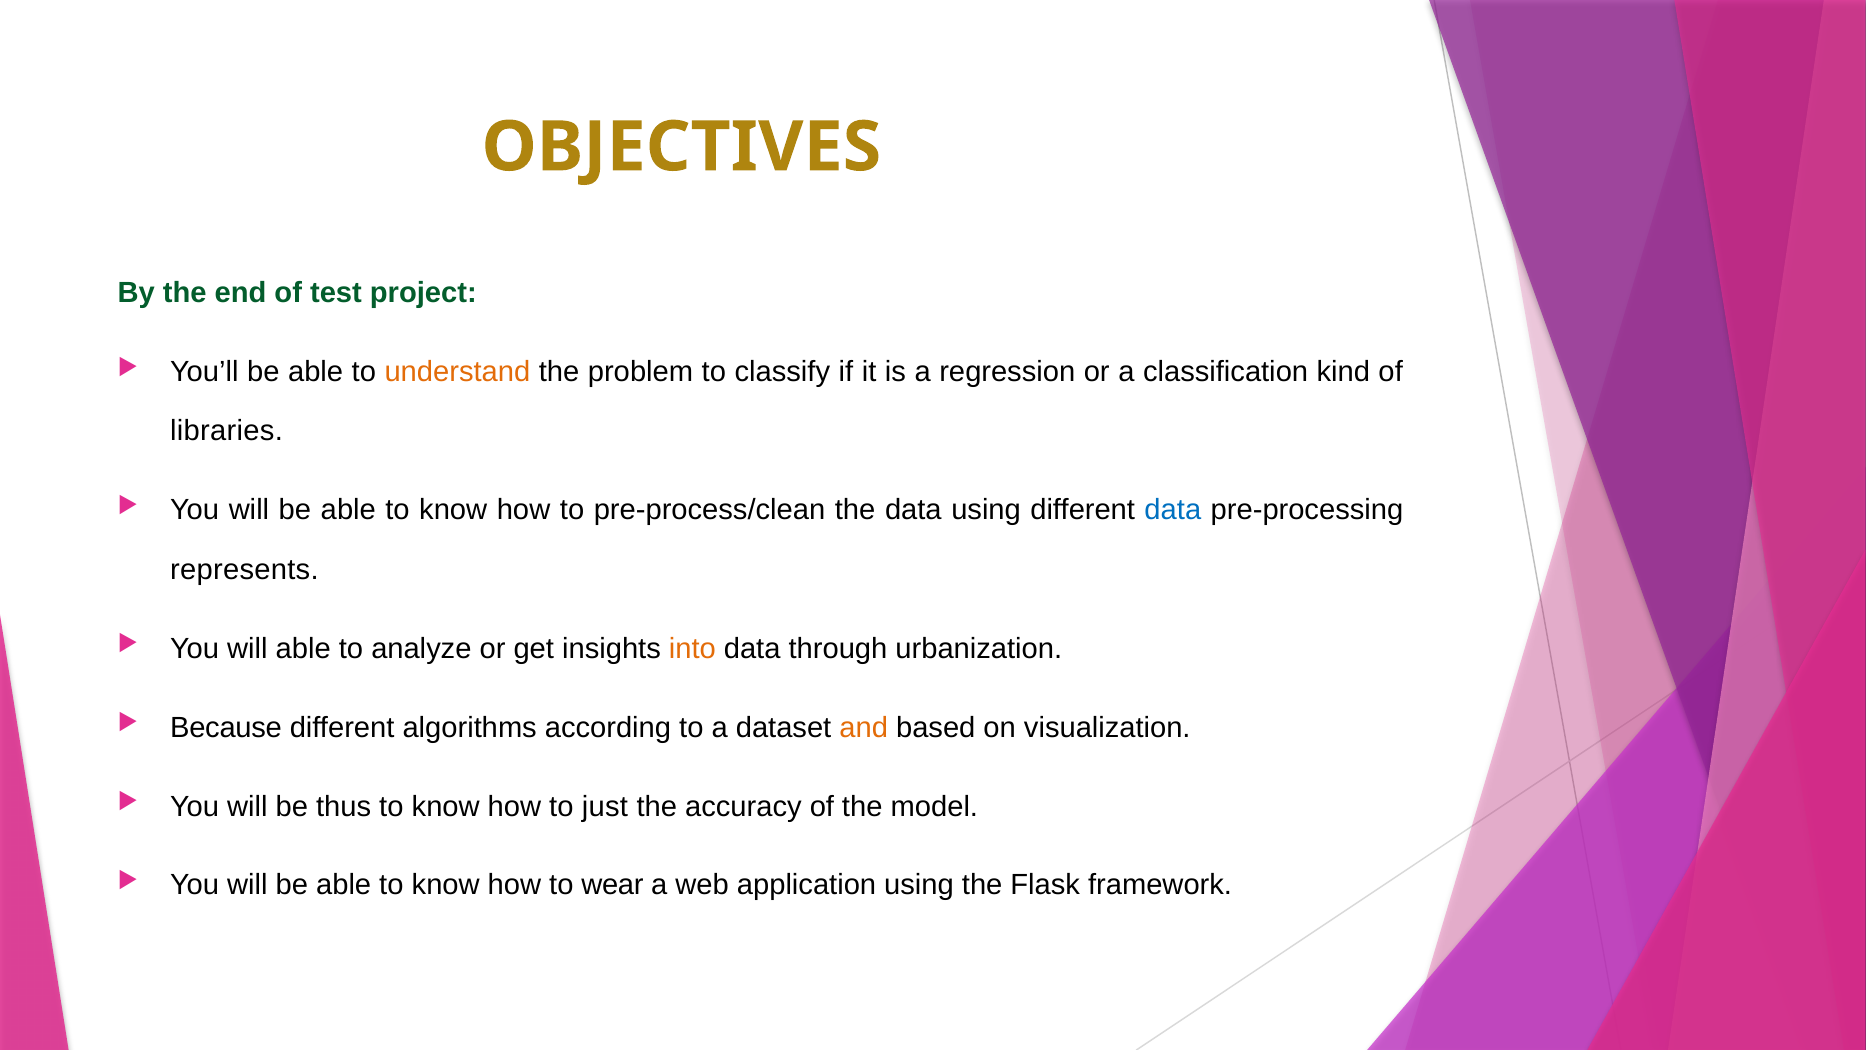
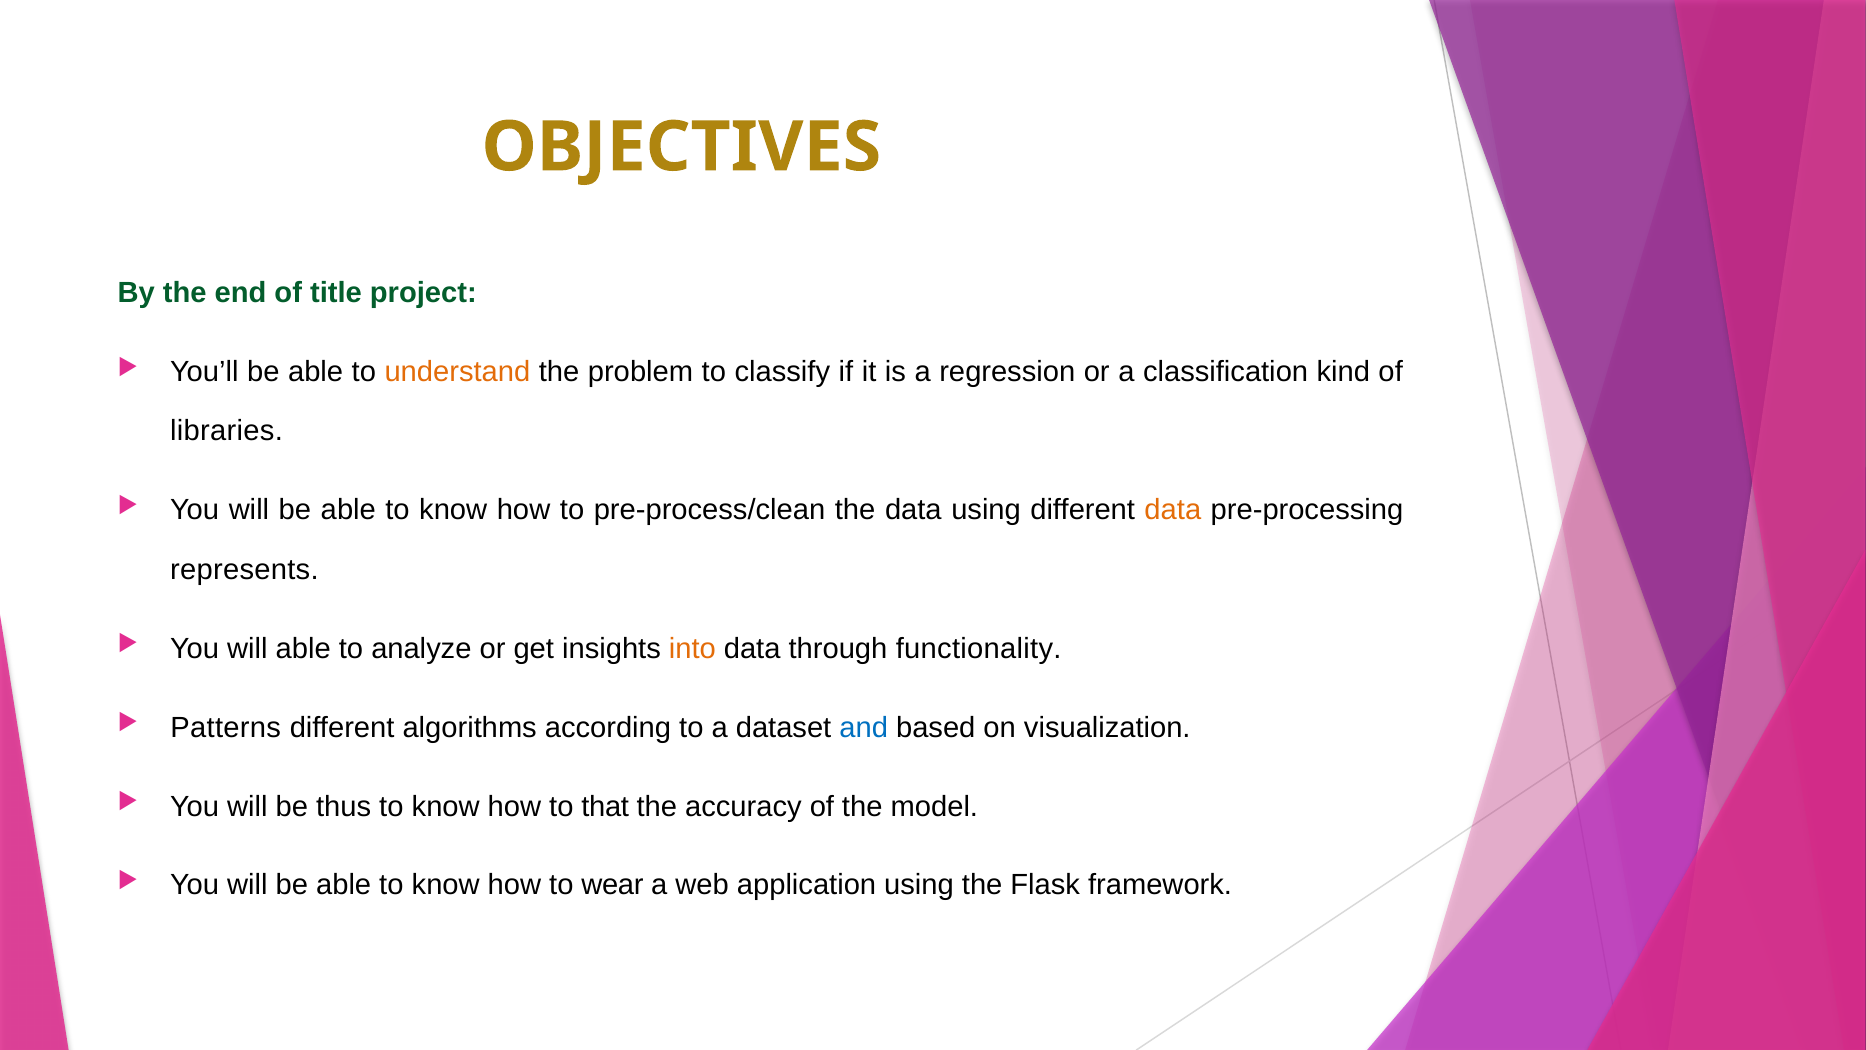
test: test -> title
data at (1173, 510) colour: blue -> orange
urbanization: urbanization -> functionality
Because: Because -> Patterns
and colour: orange -> blue
just: just -> that
